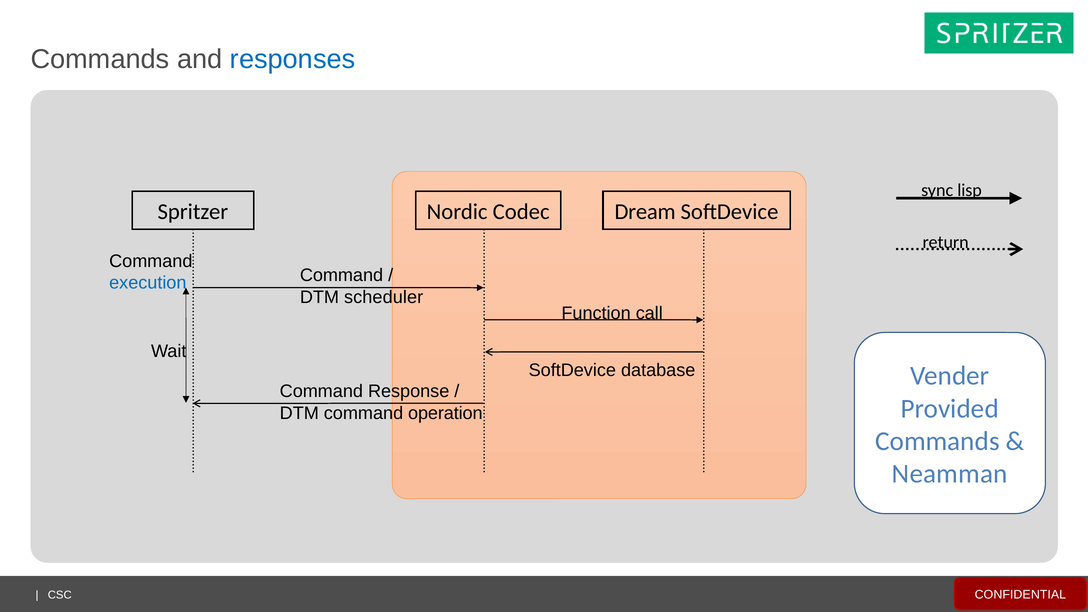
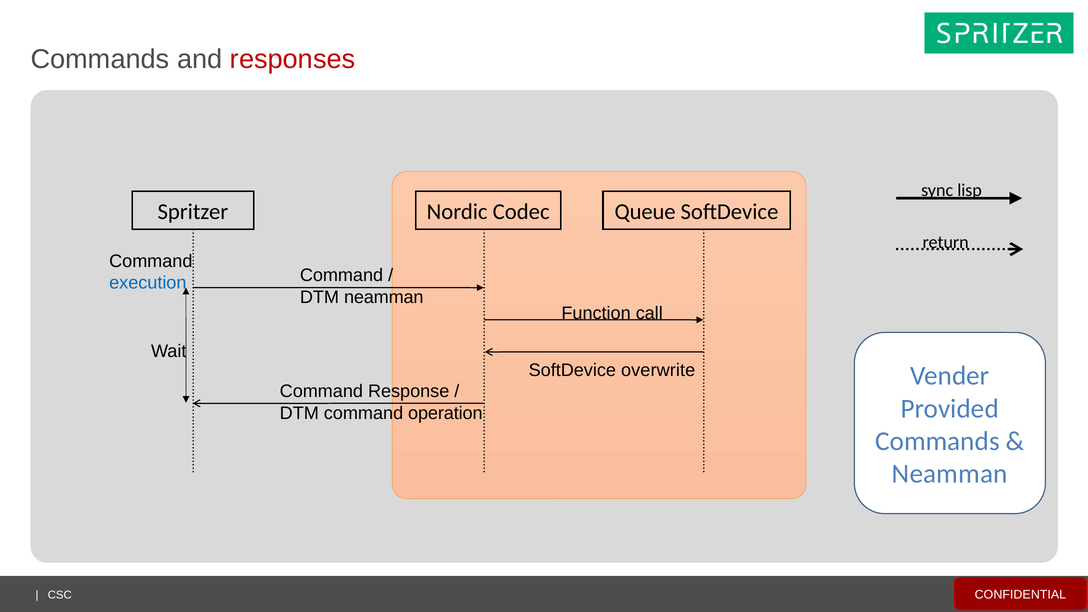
responses colour: blue -> red
Dream: Dream -> Queue
DTM scheduler: scheduler -> neamman
database: database -> overwrite
